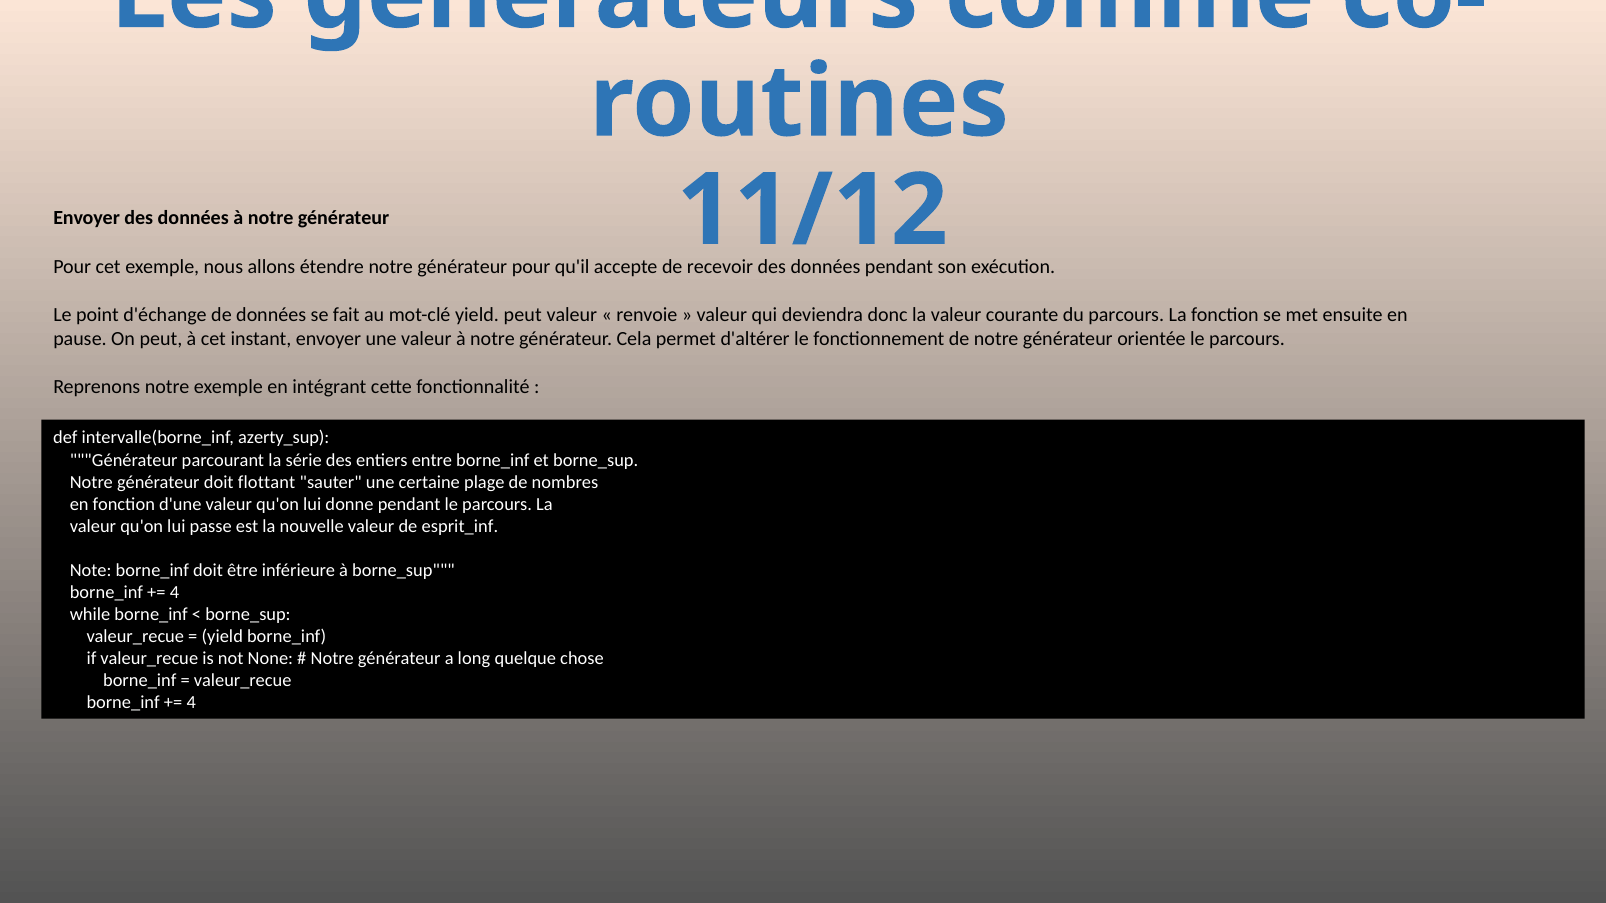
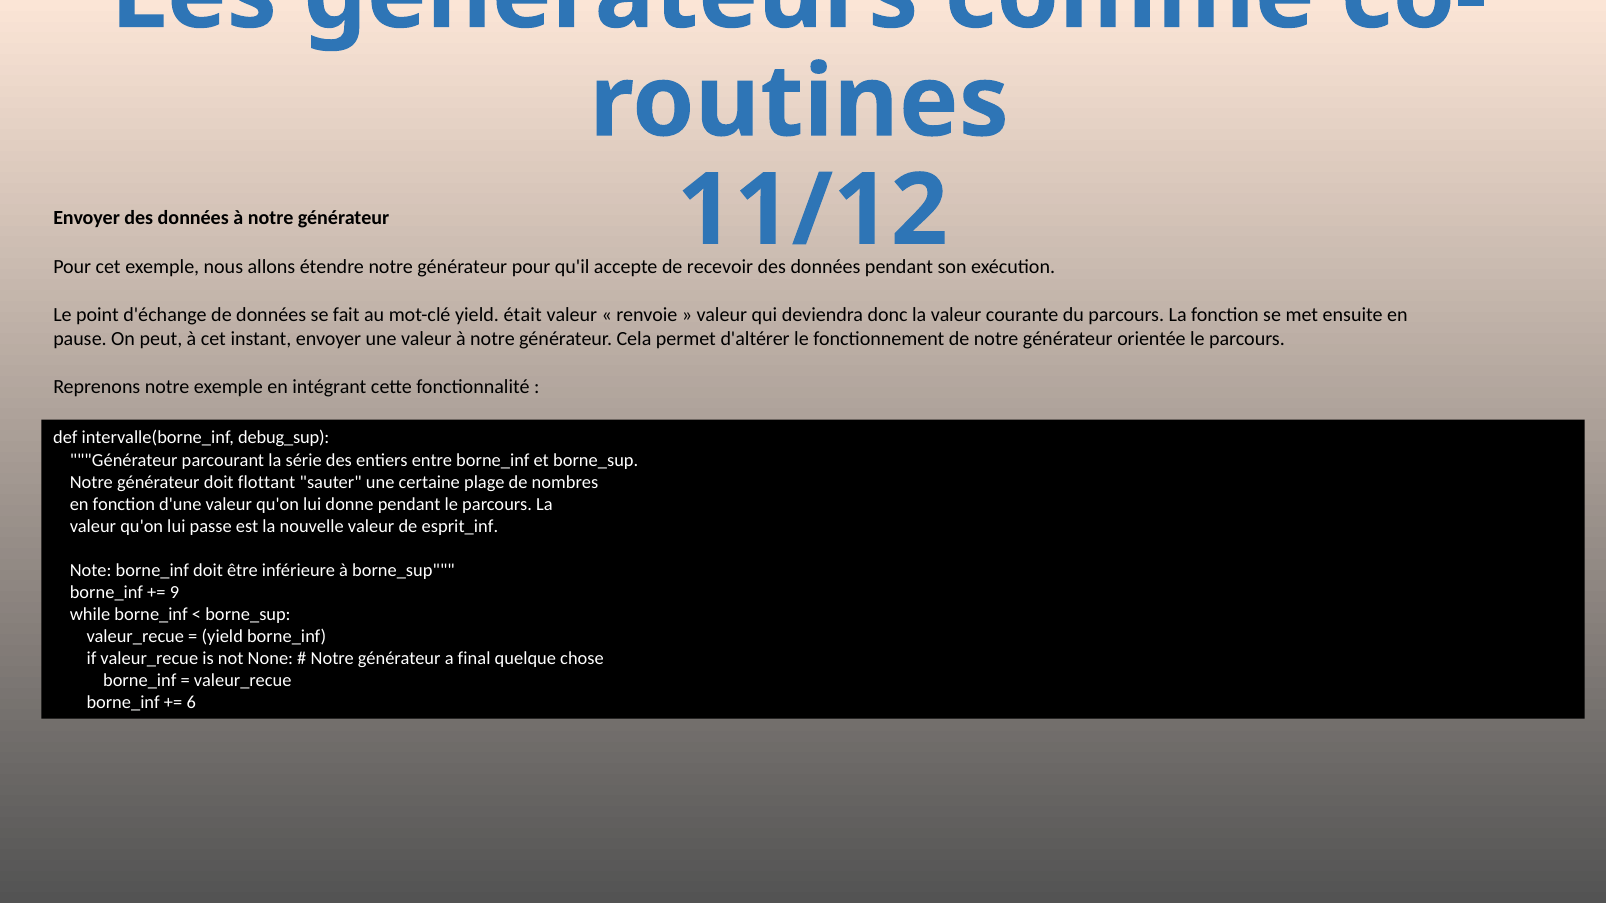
yield peut: peut -> était
azerty_sup: azerty_sup -> debug_sup
4 at (175, 593): 4 -> 9
long: long -> final
4 at (191, 703): 4 -> 6
